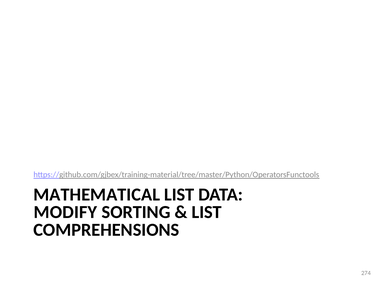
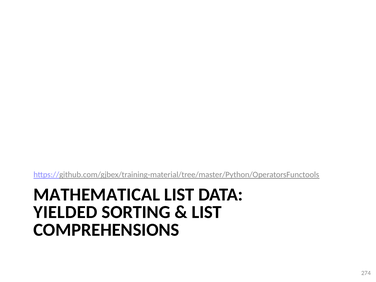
MODIFY: MODIFY -> YIELDED
